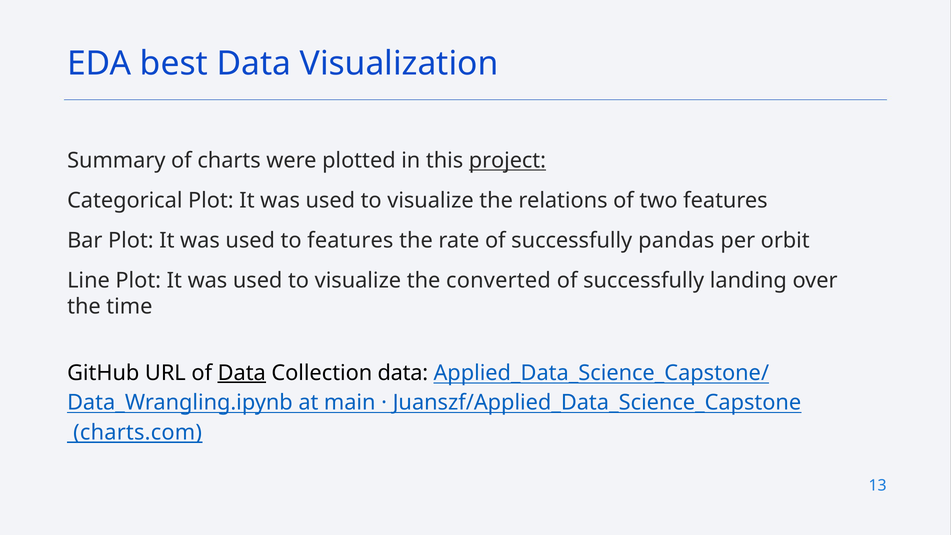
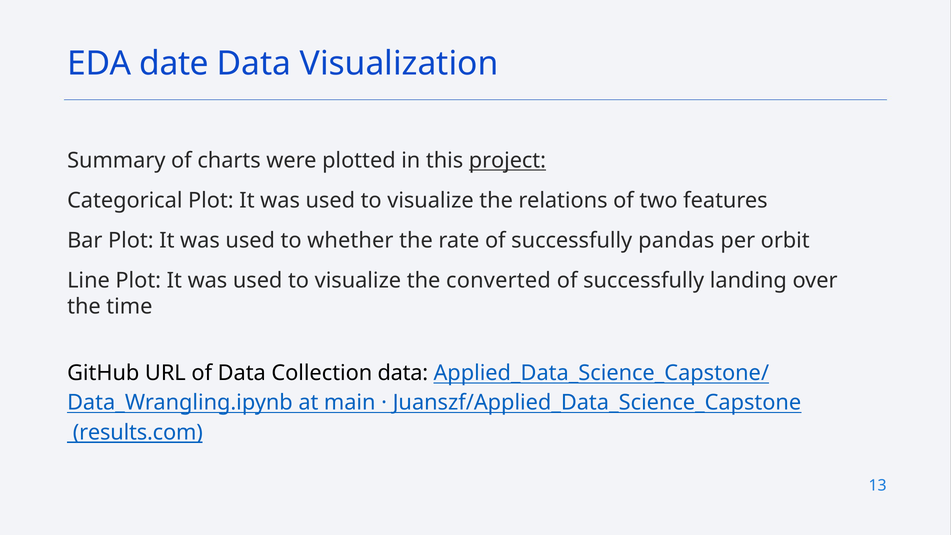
best: best -> date
to features: features -> whether
Data at (242, 373) underline: present -> none
charts.com: charts.com -> results.com
